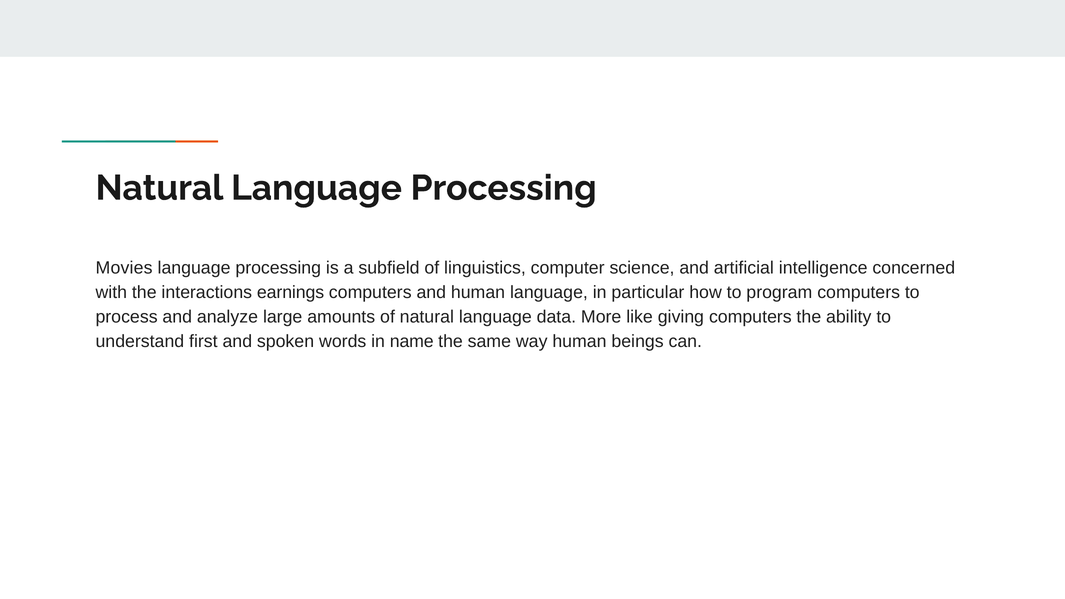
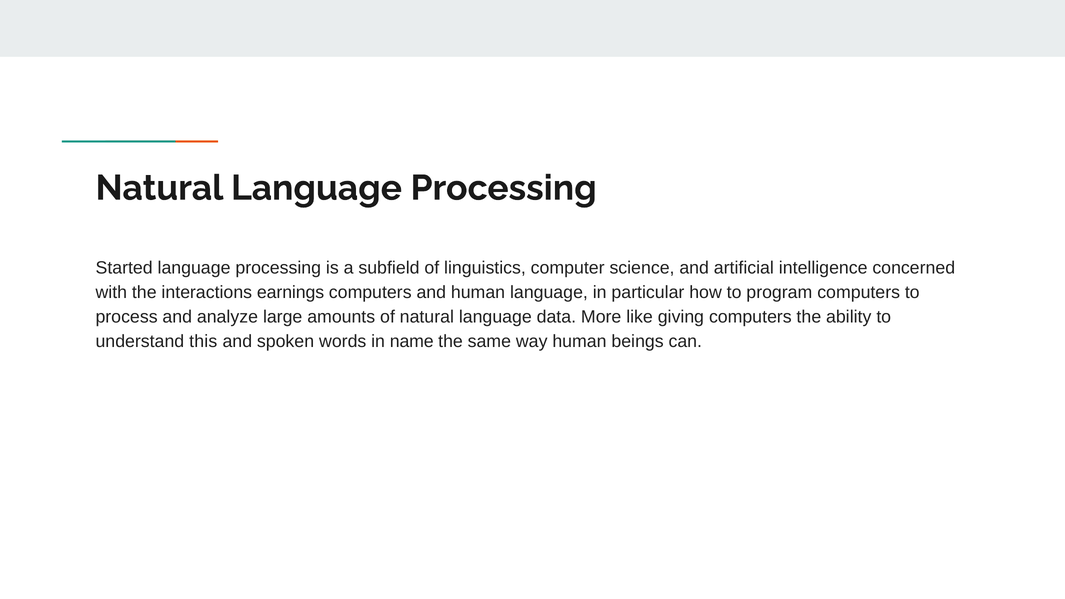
Movies: Movies -> Started
first: first -> this
